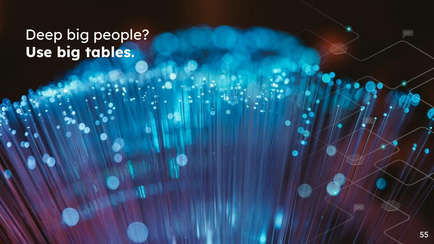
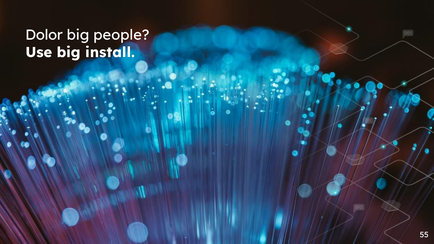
Deep: Deep -> Dolor
tables: tables -> install
